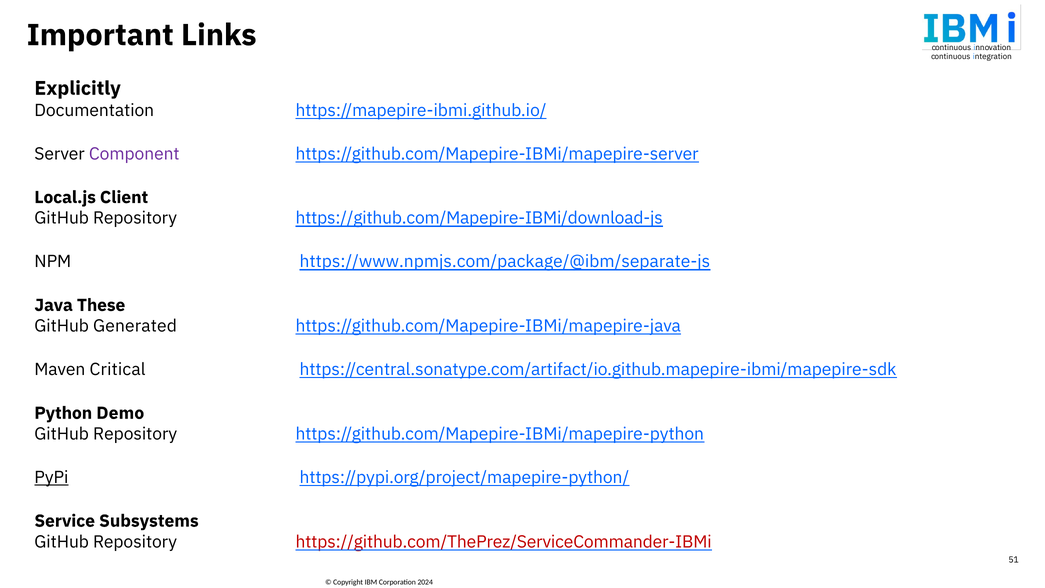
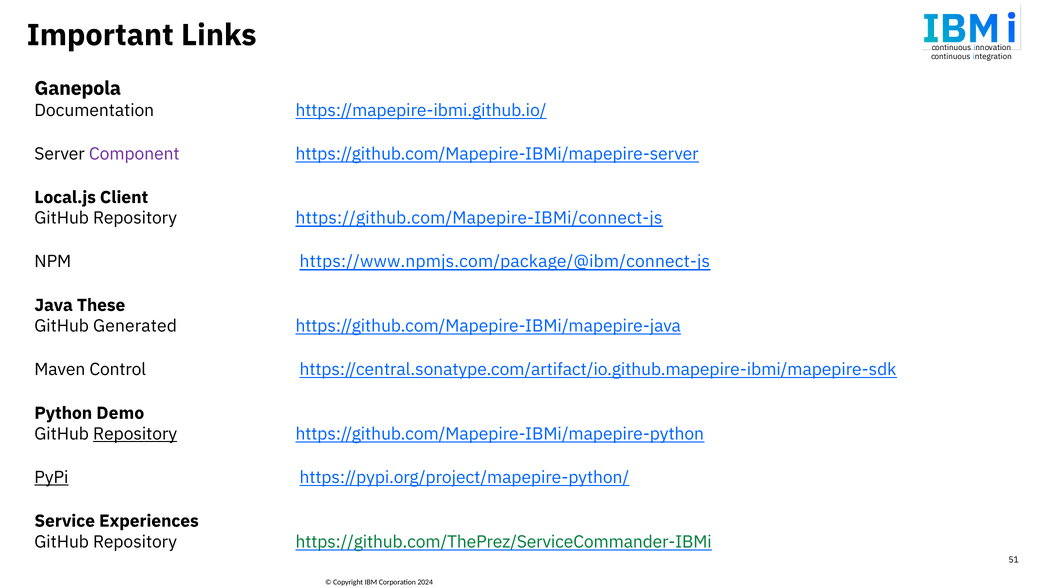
Explicitly: Explicitly -> Ganepola
https://github.com/Mapepire-IBMi/download-js: https://github.com/Mapepire-IBMi/download-js -> https://github.com/Mapepire-IBMi/connect-js
https://www.npmjs.com/package/@ibm/separate-js: https://www.npmjs.com/package/@ibm/separate-js -> https://www.npmjs.com/package/@ibm/connect-js
Critical: Critical -> Control
Repository at (135, 434) underline: none -> present
Subsystems: Subsystems -> Experiences
https://github.com/ThePrez/ServiceCommander-IBMi colour: red -> green
